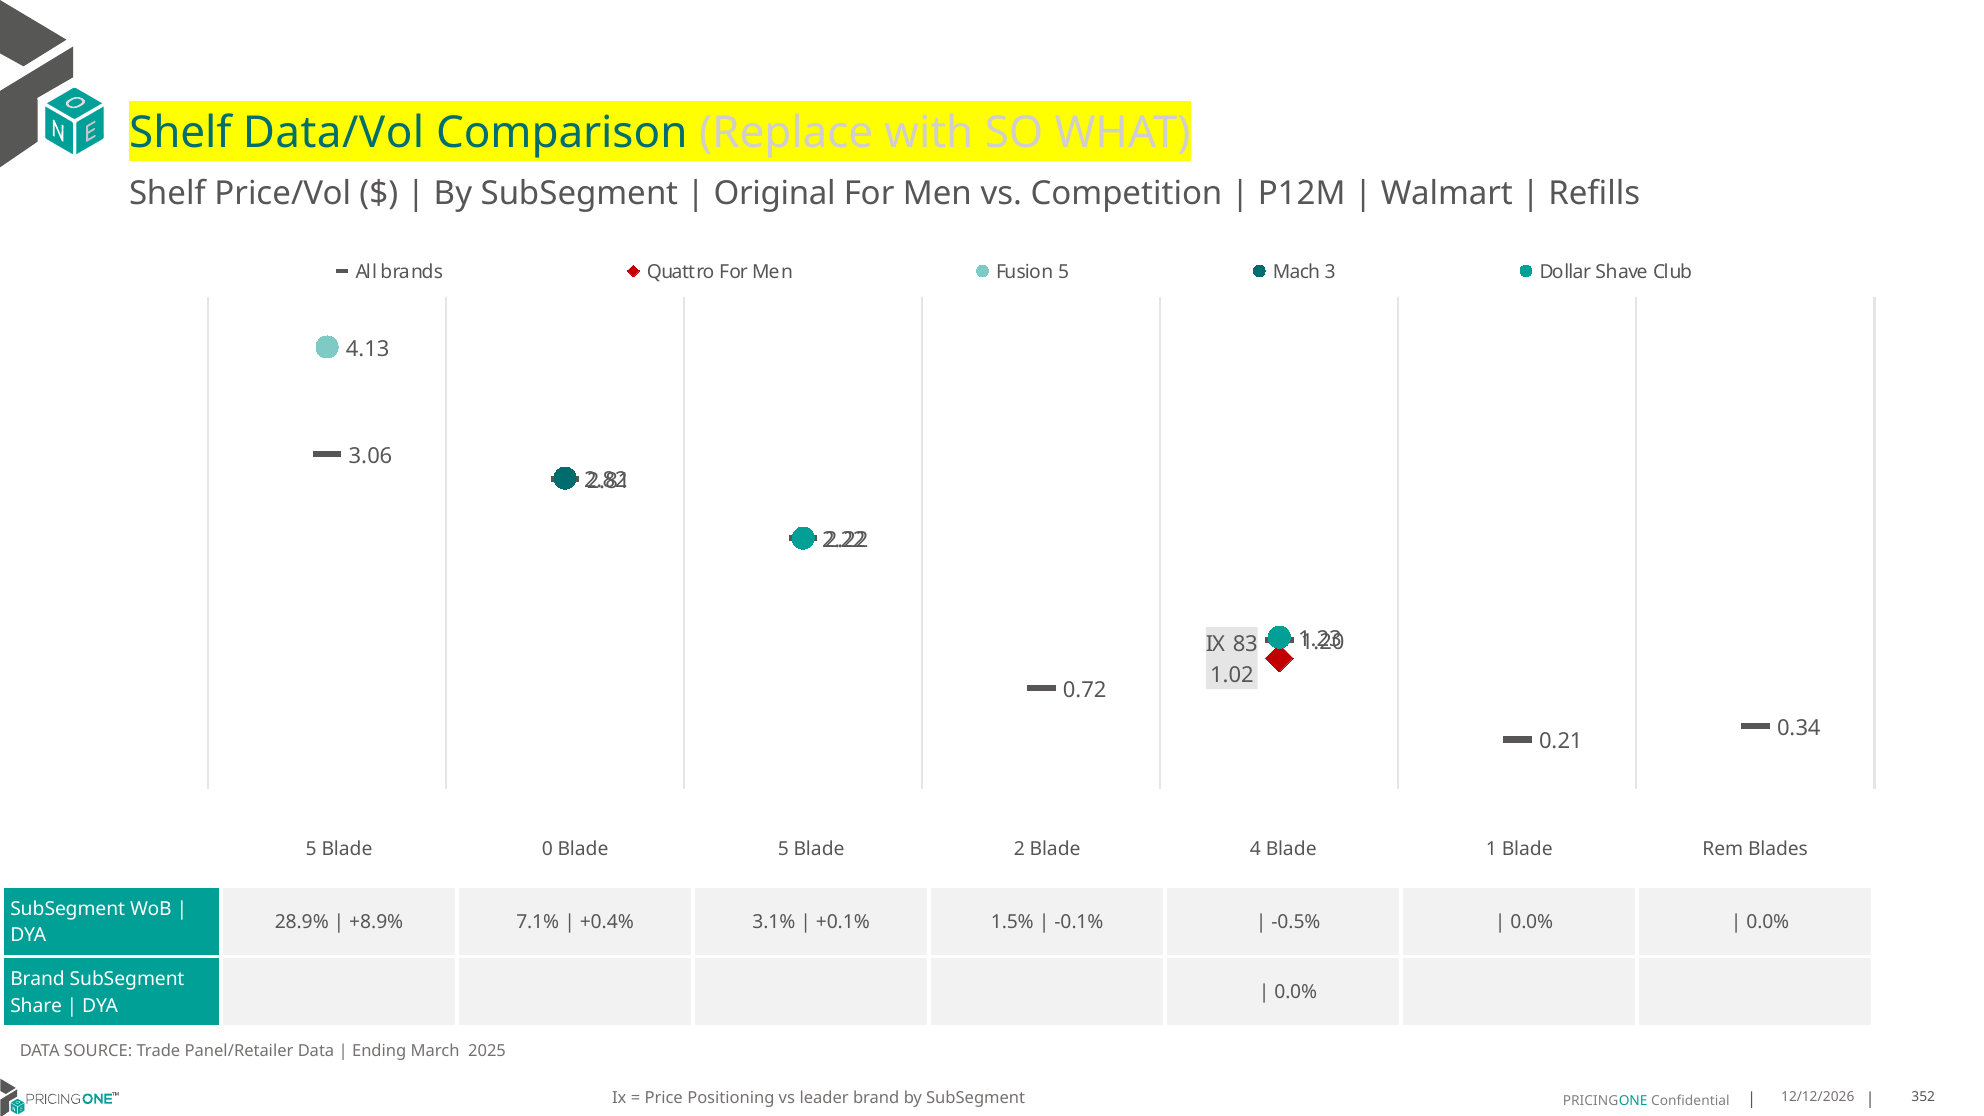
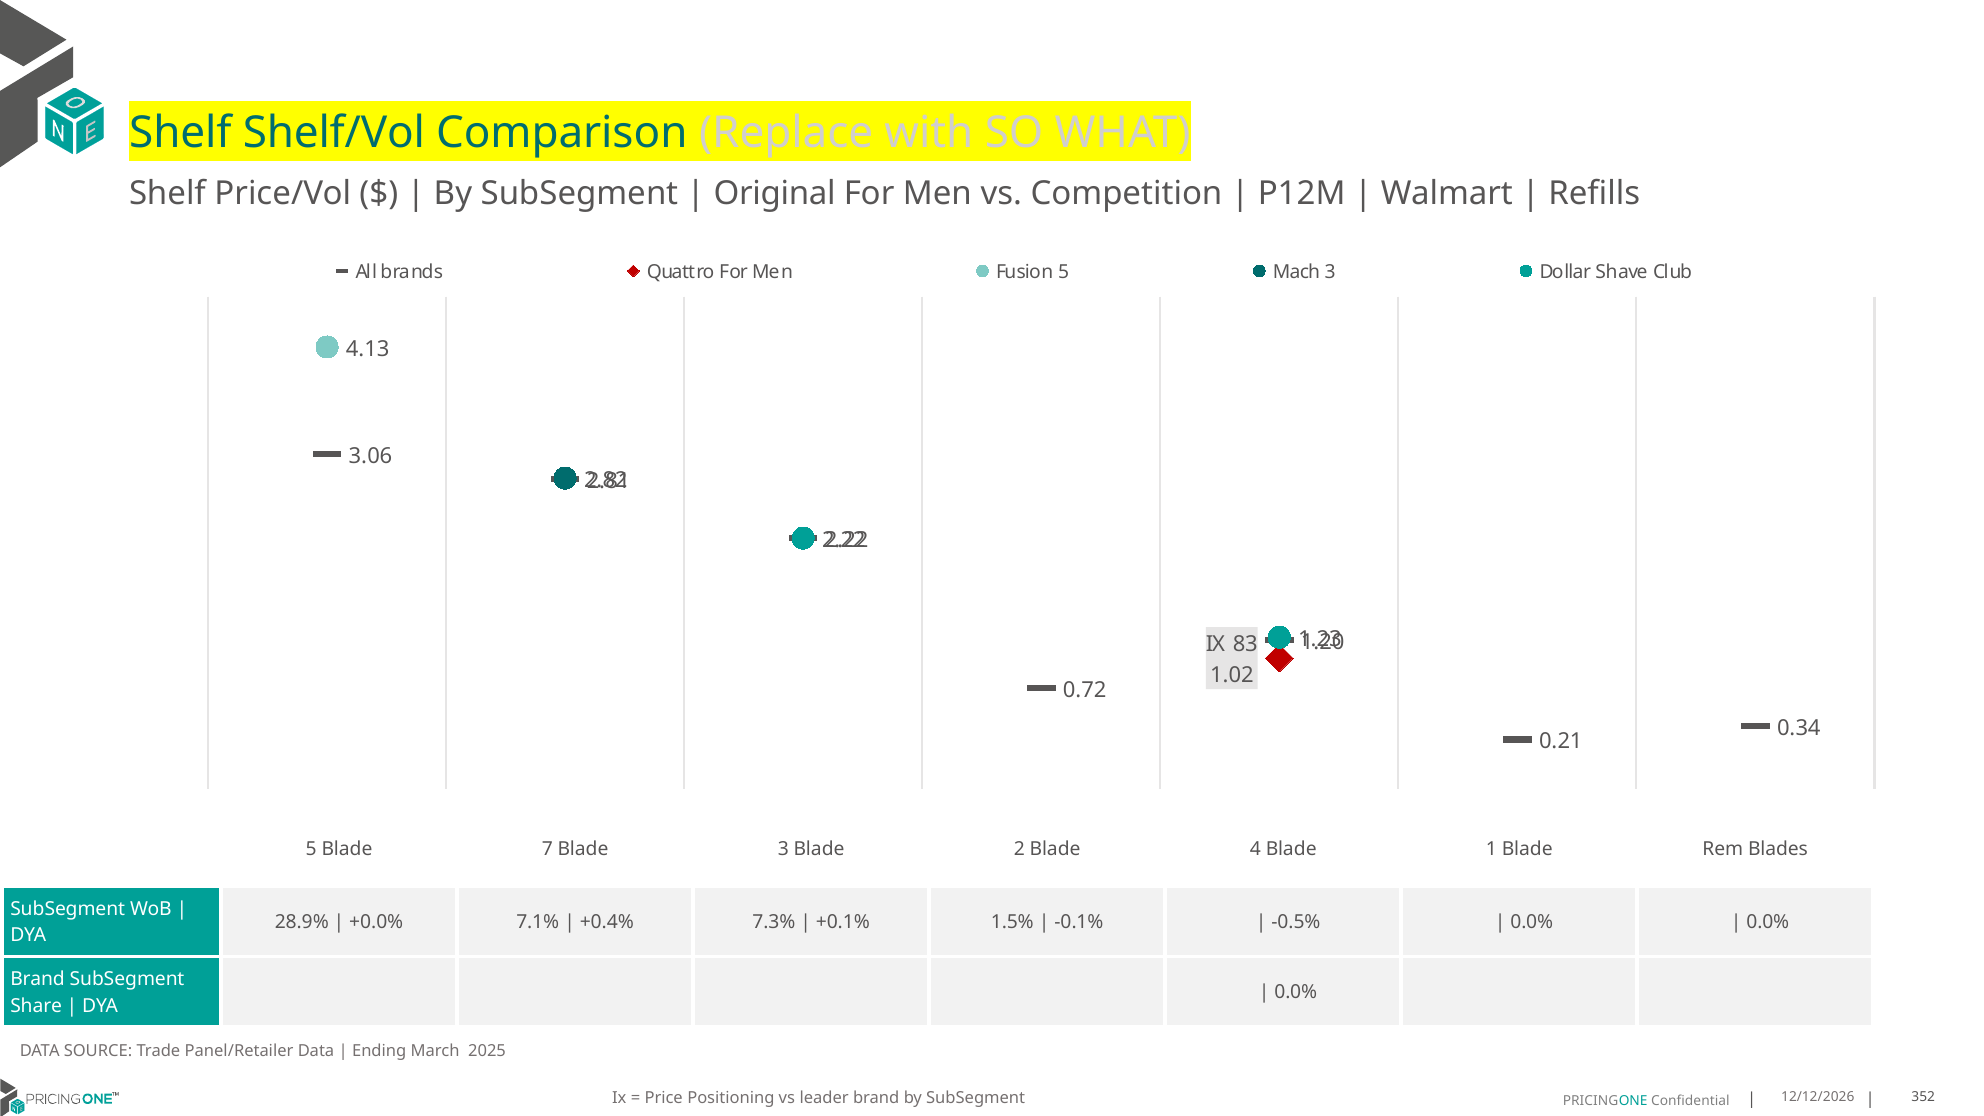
Data/Vol: Data/Vol -> Shelf/Vol
0: 0 -> 7
Blade 5: 5 -> 3
+8.9%: +8.9% -> +0.0%
3.1%: 3.1% -> 7.3%
